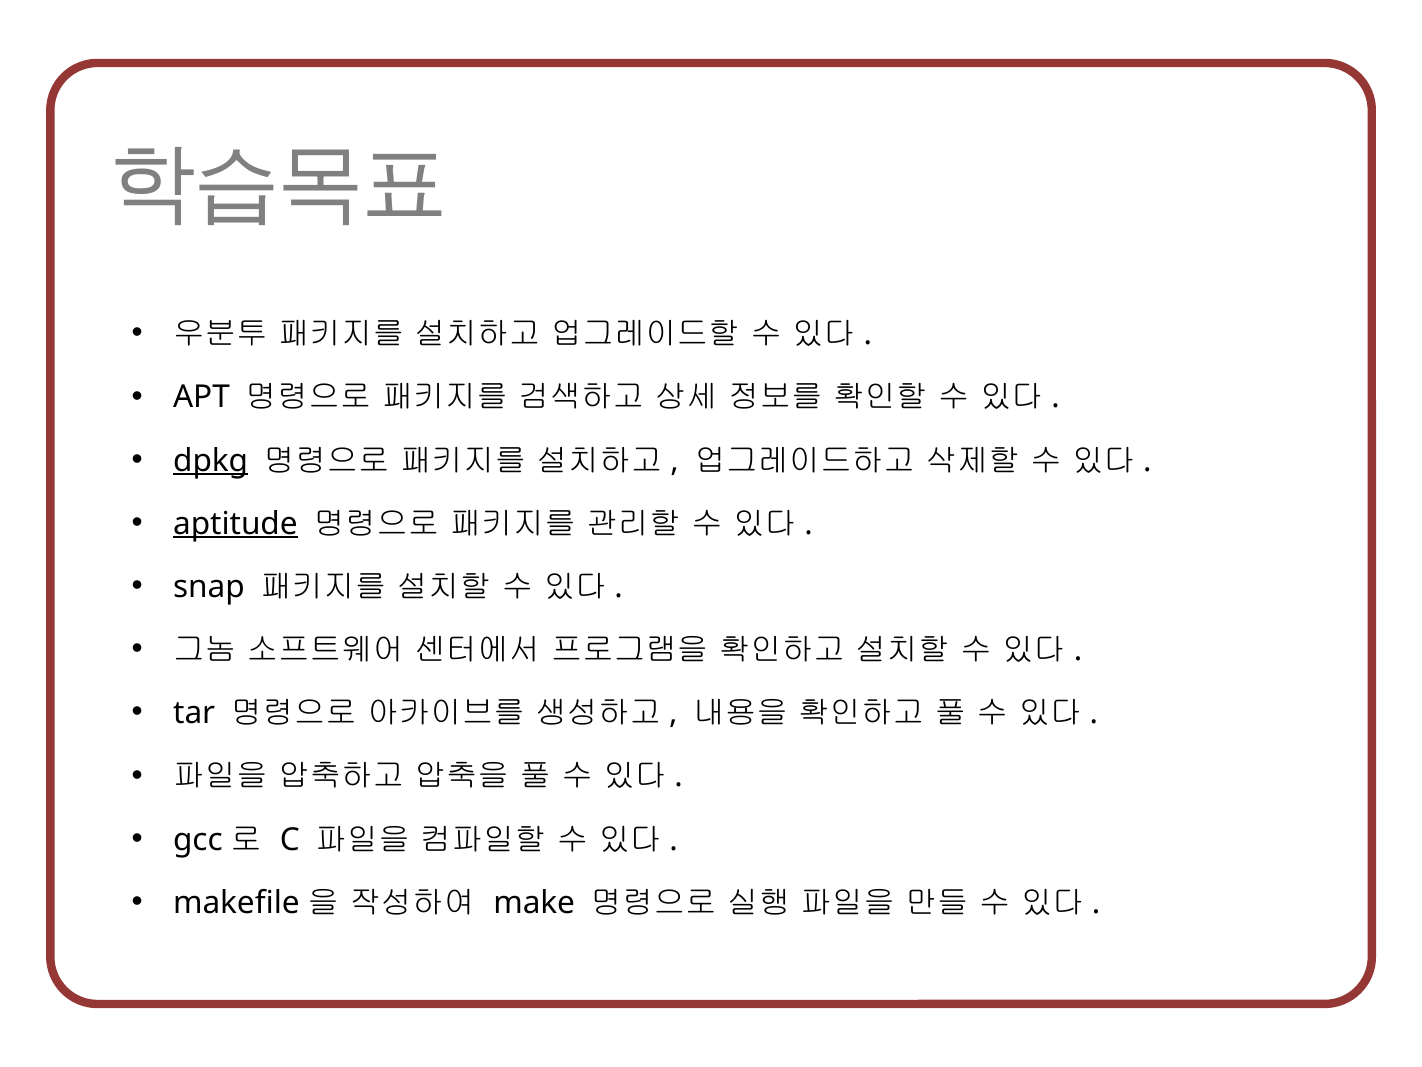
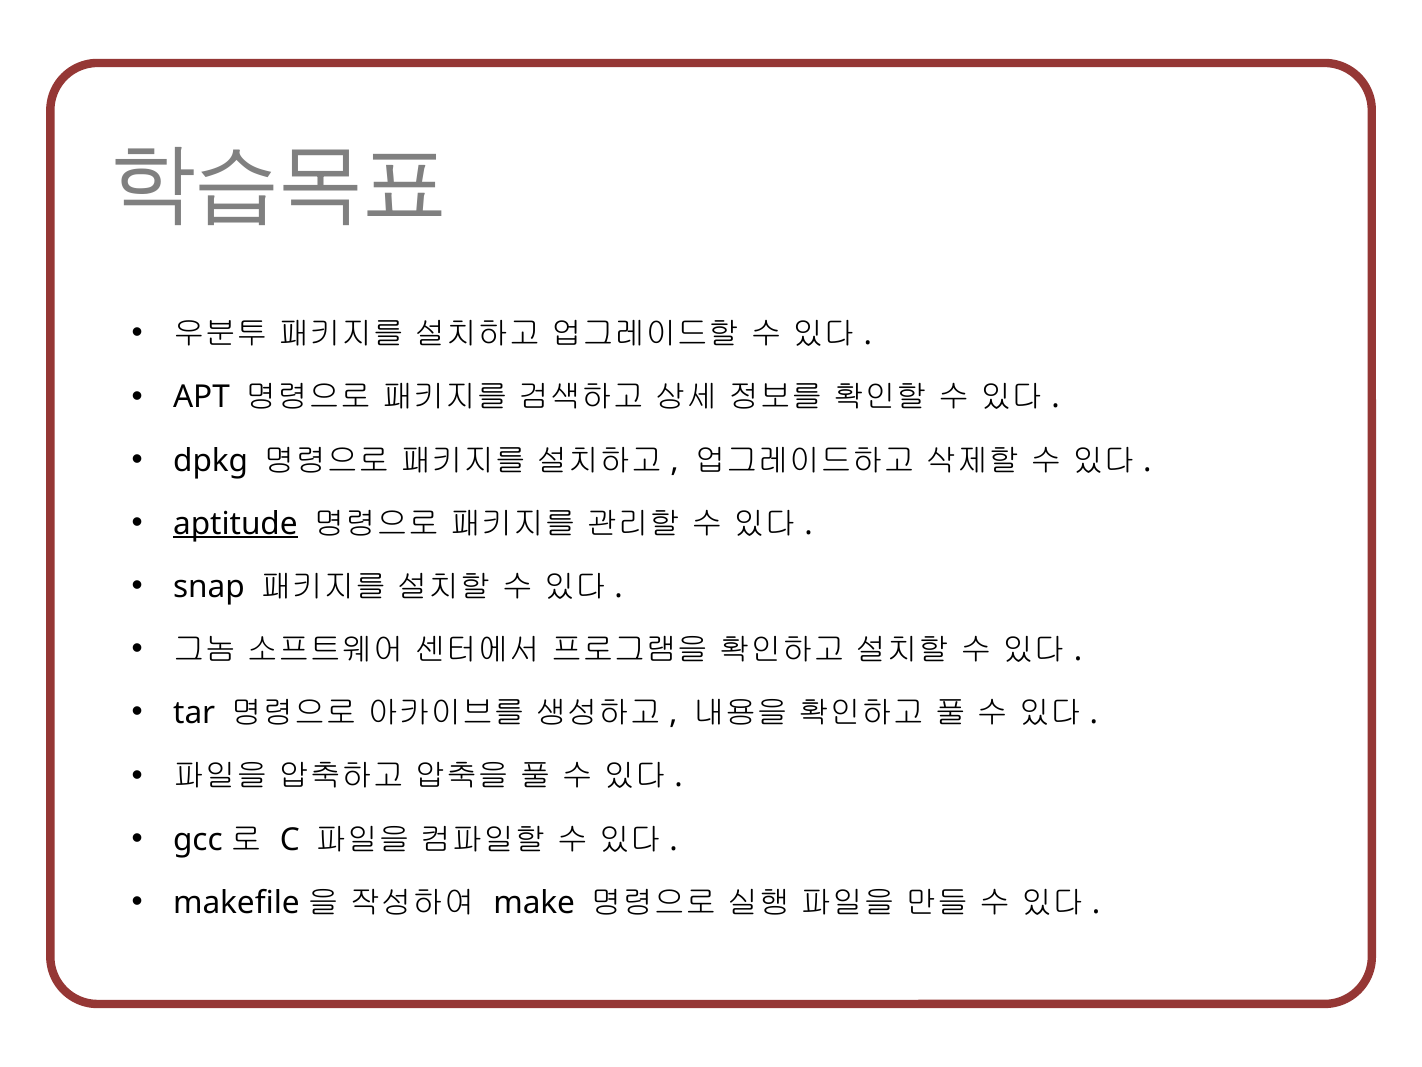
dpkg underline: present -> none
